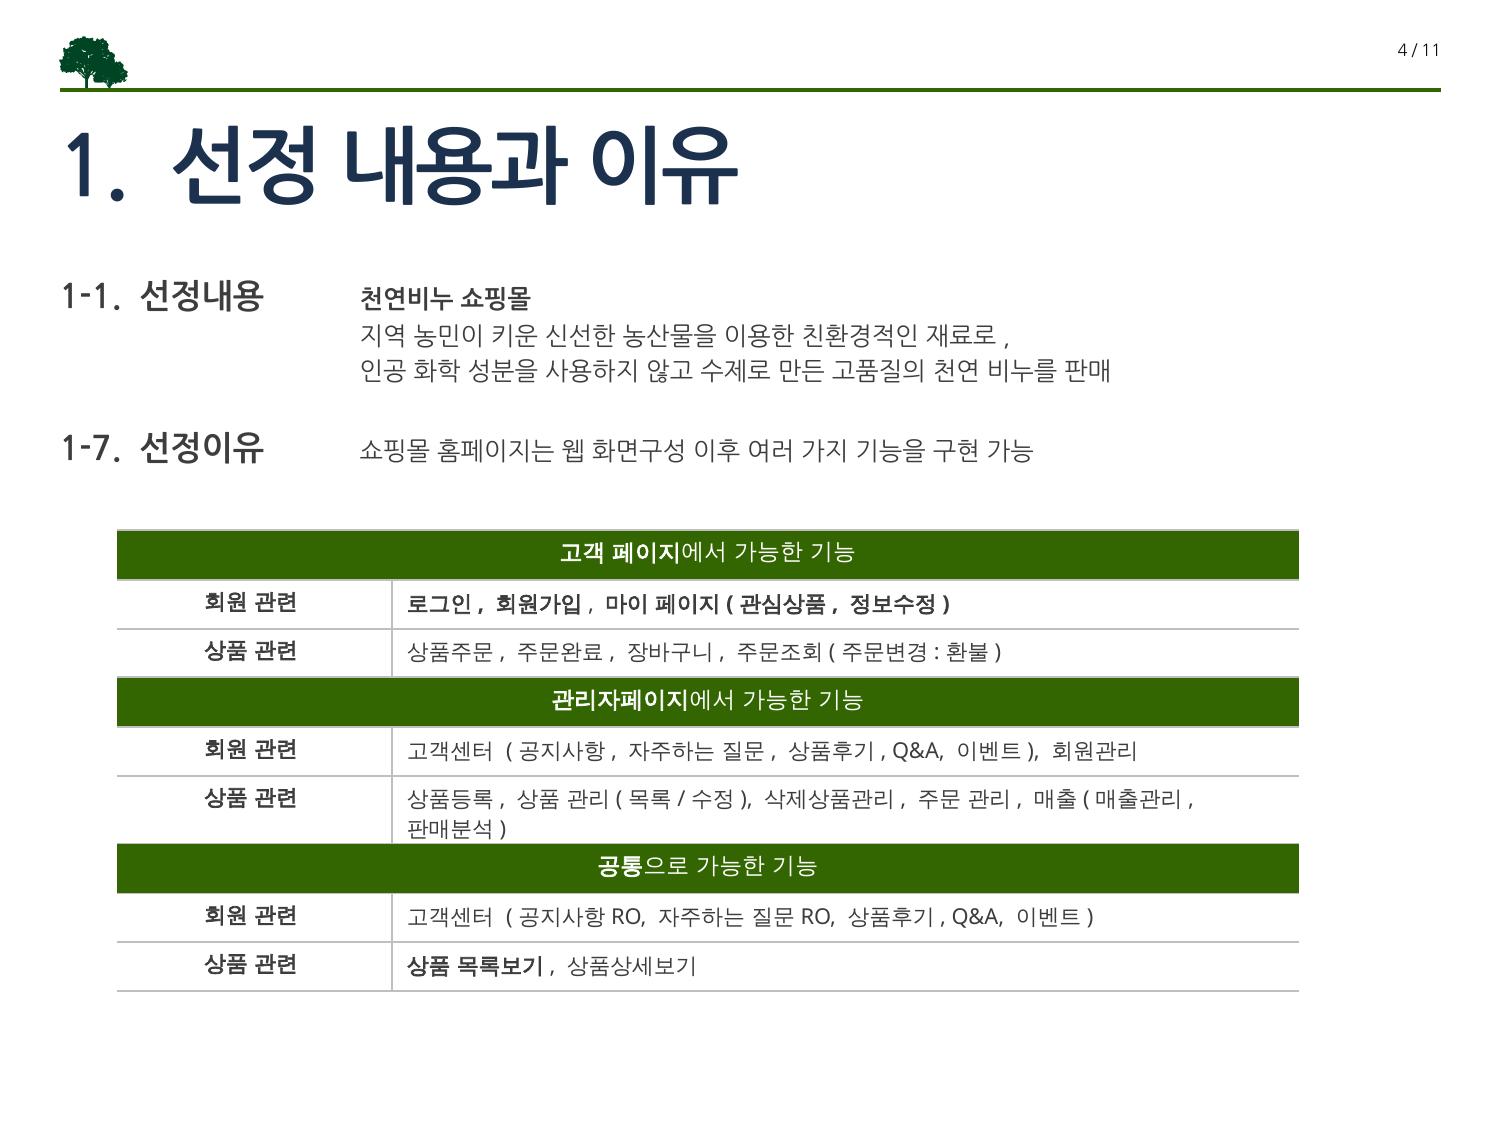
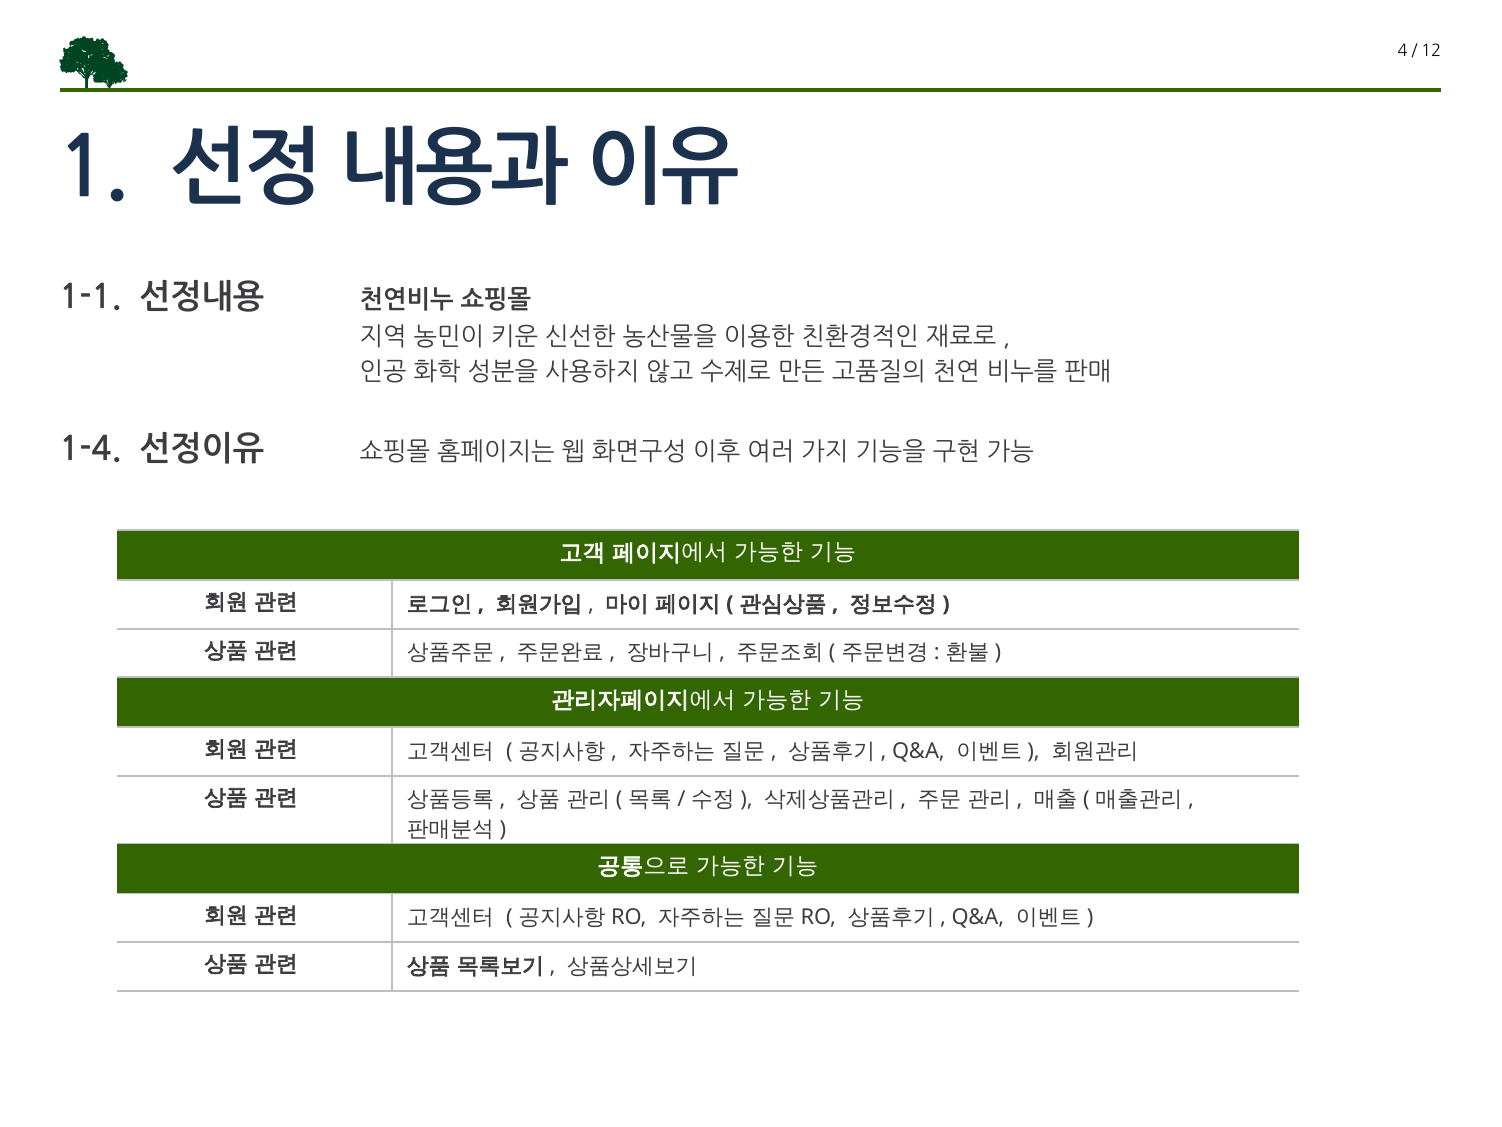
11: 11 -> 12
1-7: 1-7 -> 1-4
